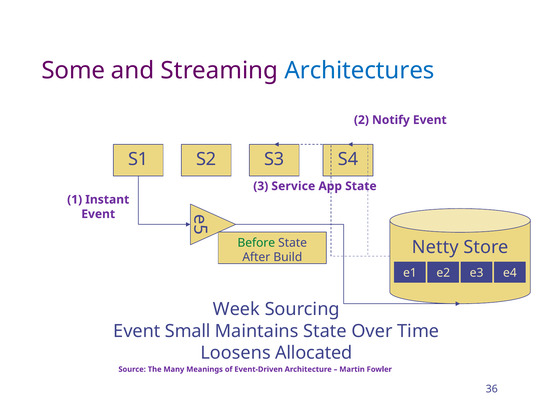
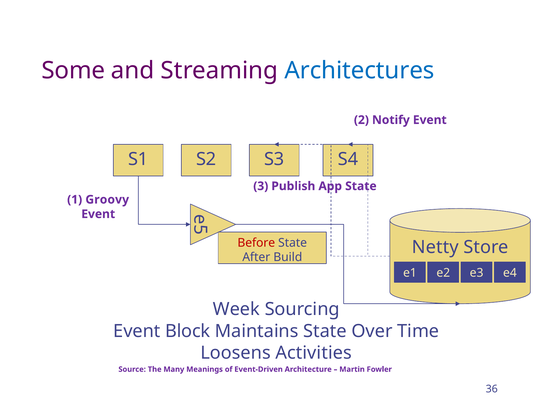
Service: Service -> Publish
Instant: Instant -> Groovy
Before colour: green -> red
Small: Small -> Block
Allocated: Allocated -> Activities
